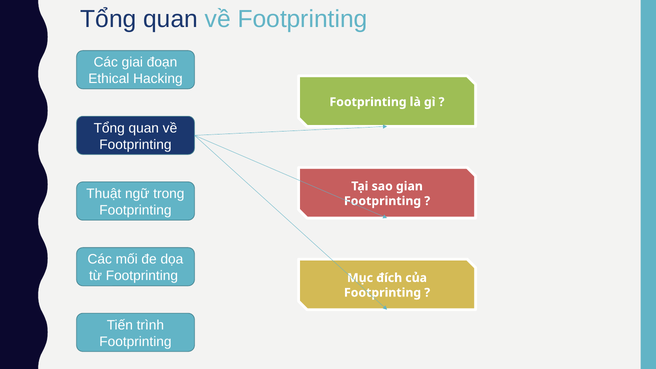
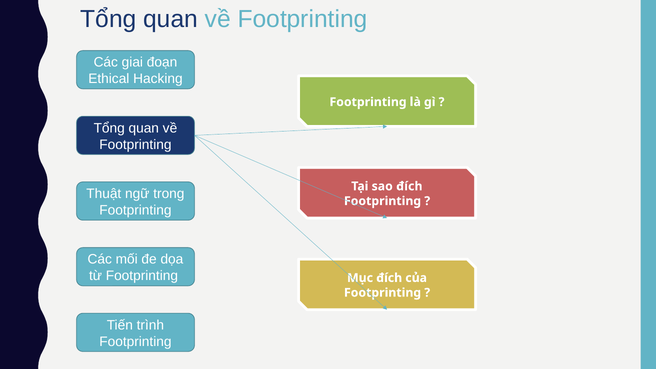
sao gian: gian -> đích
